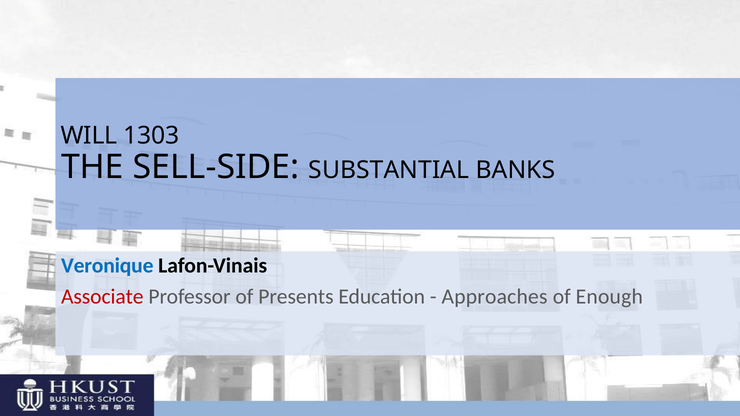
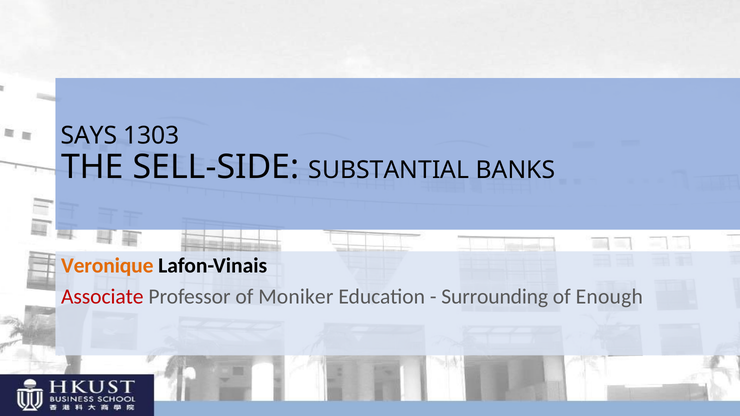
WILL: WILL -> SAYS
Veronique colour: blue -> orange
Presents: Presents -> Moniker
Approaches: Approaches -> Surrounding
